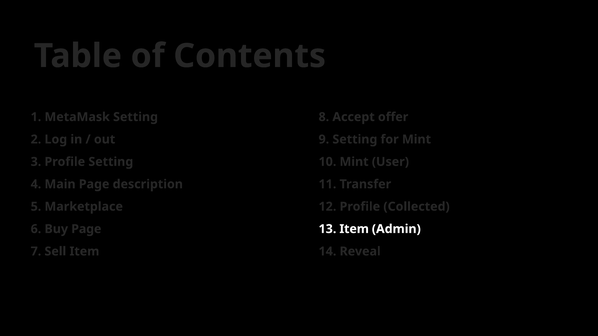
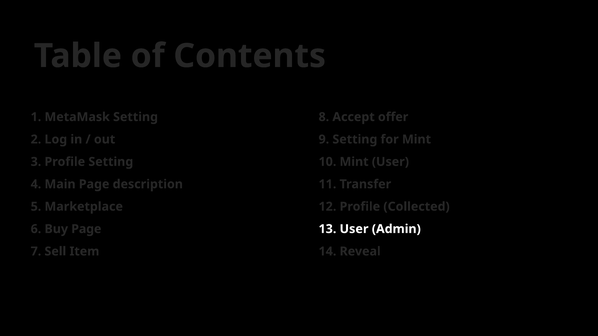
13 Item: Item -> User
